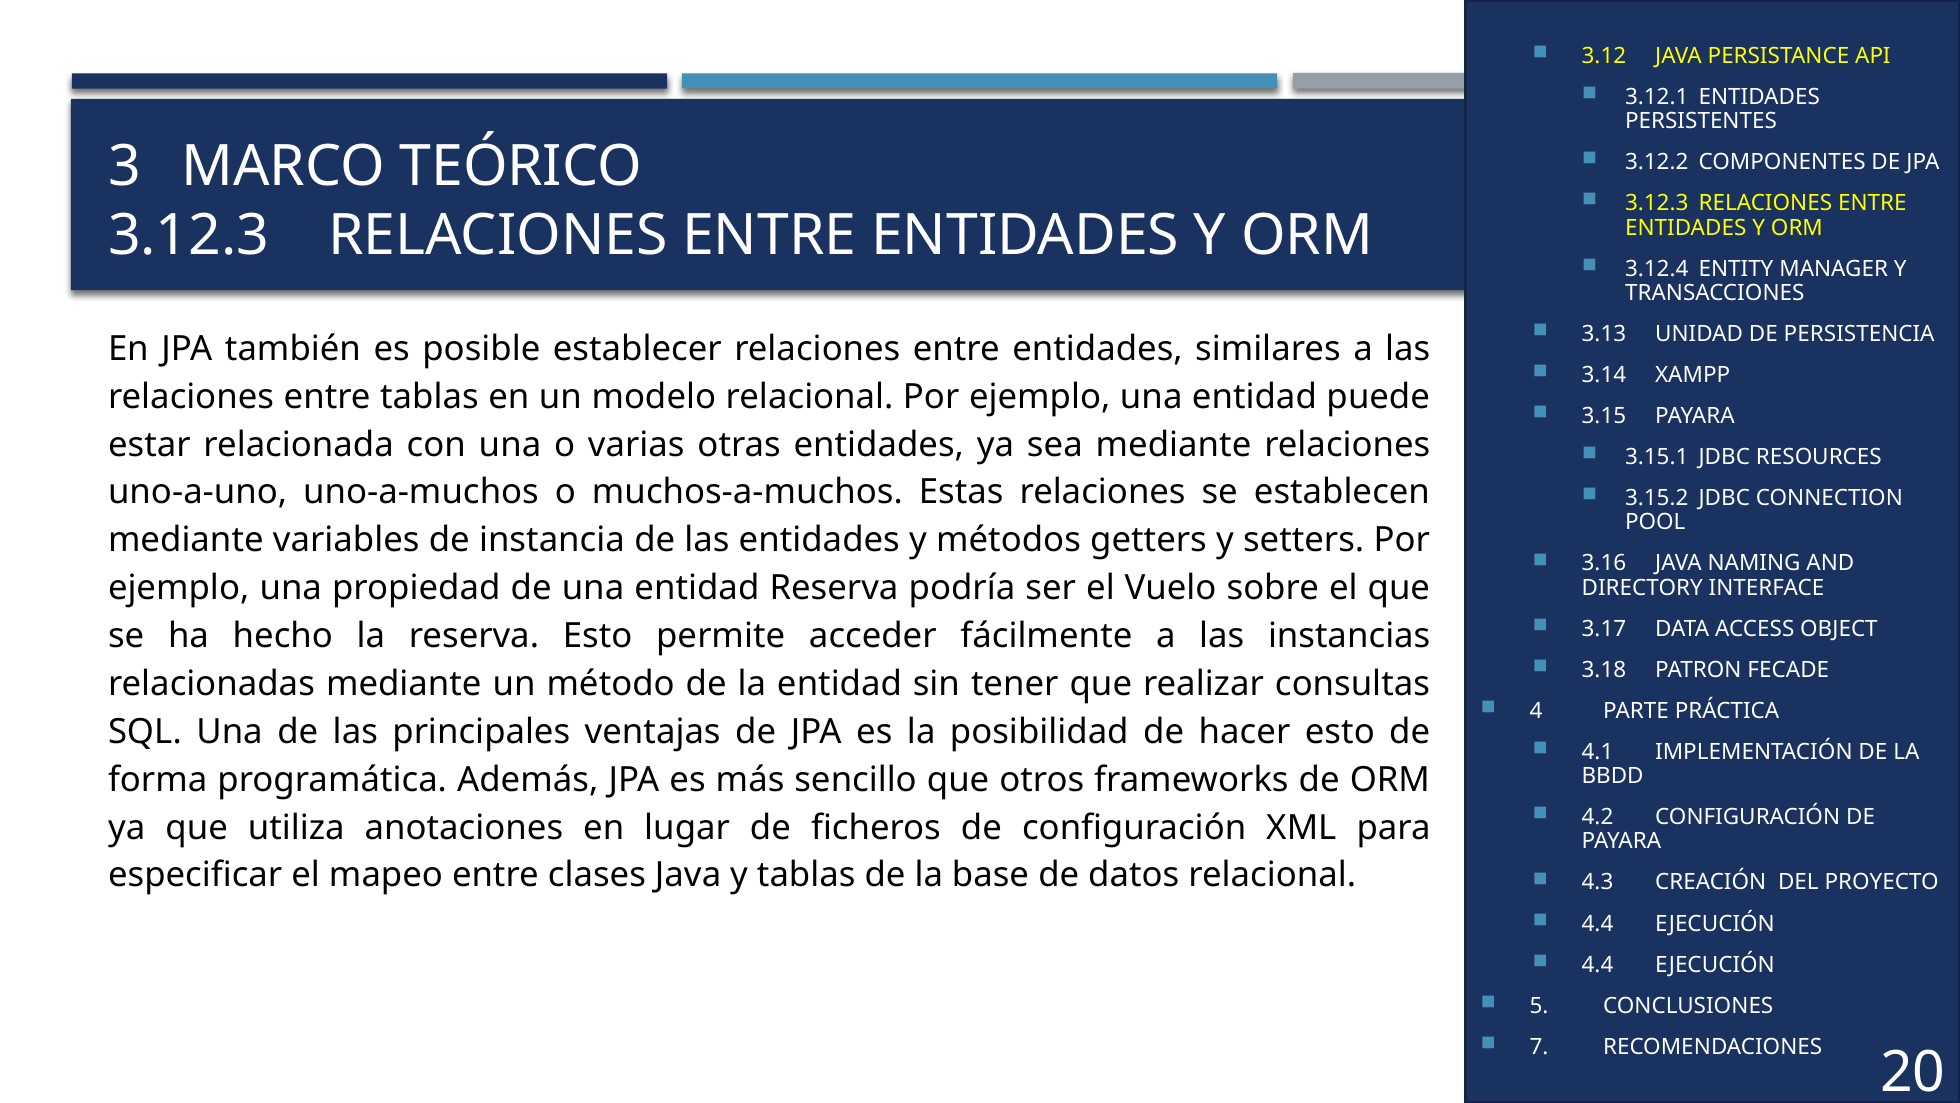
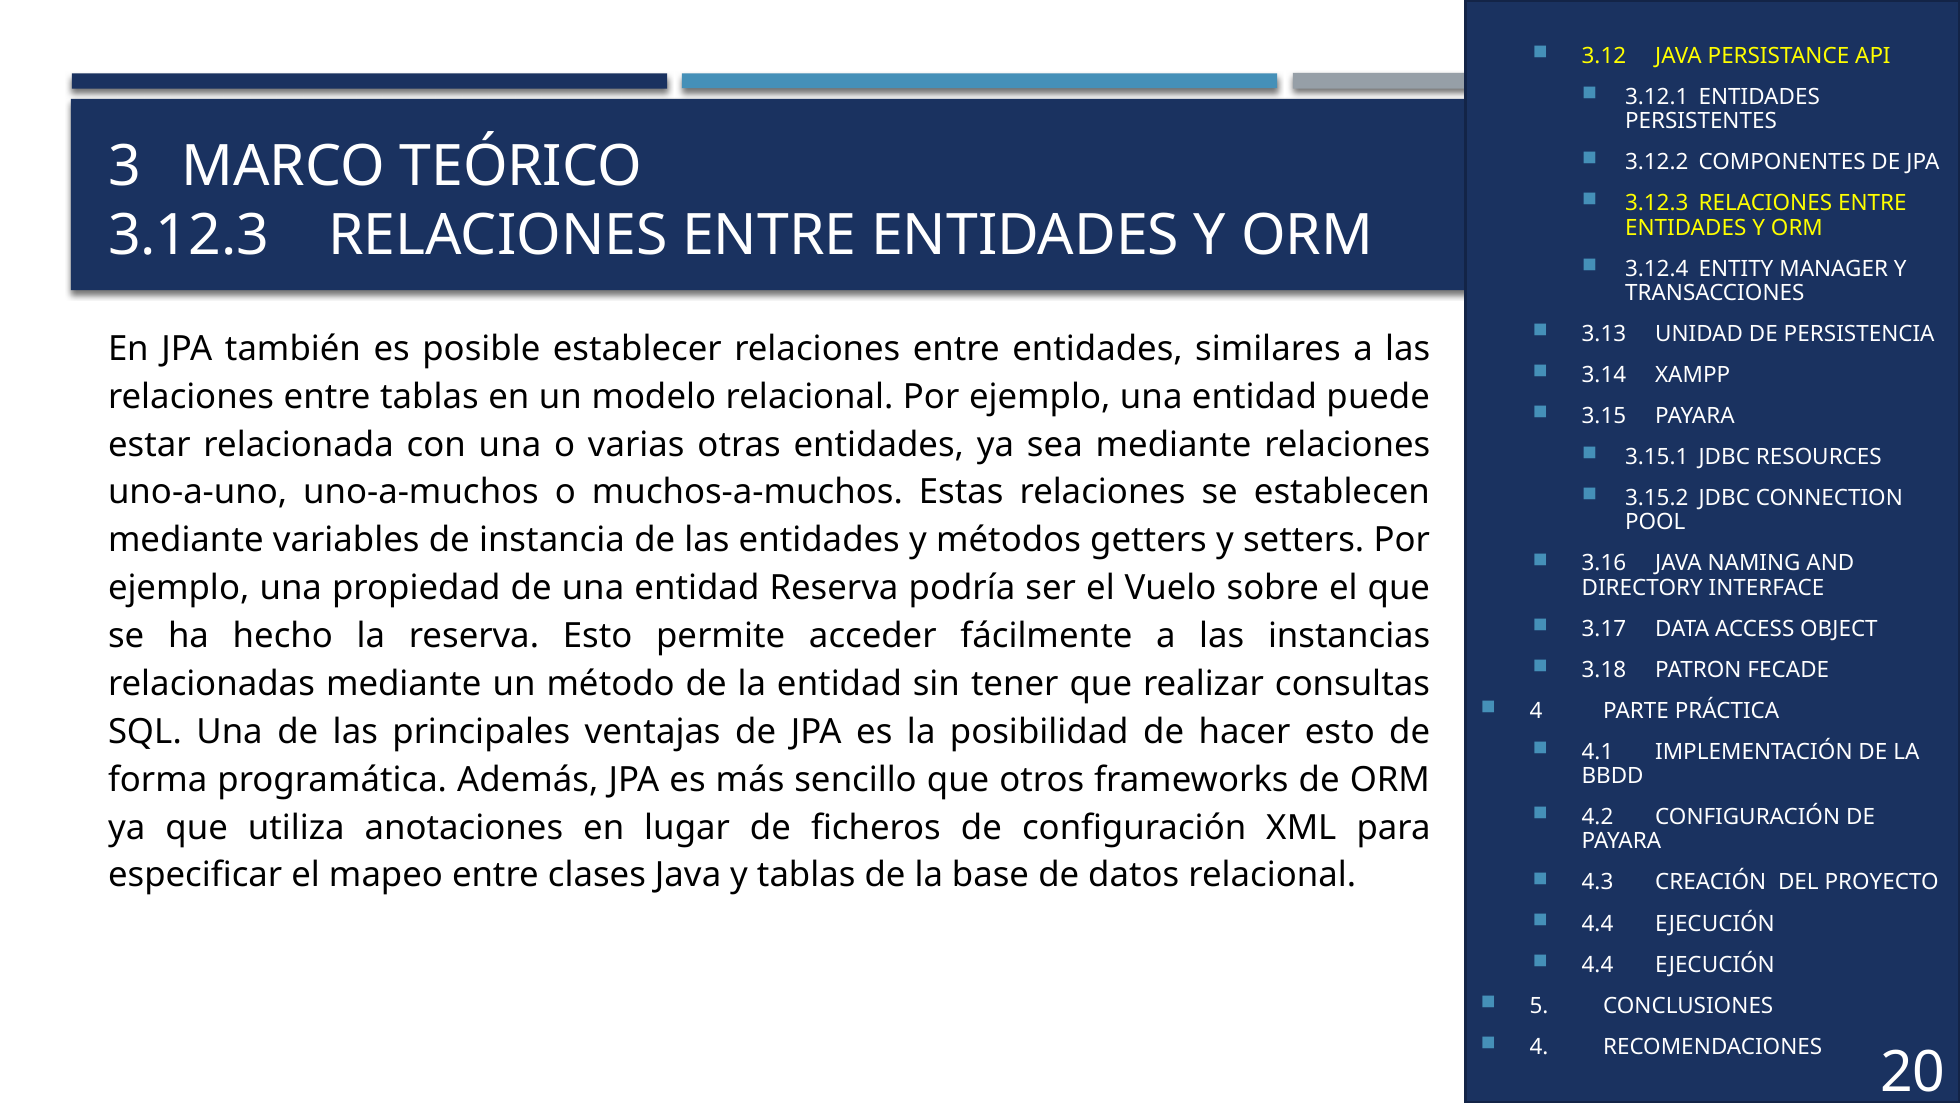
7 at (1539, 1046): 7 -> 4
